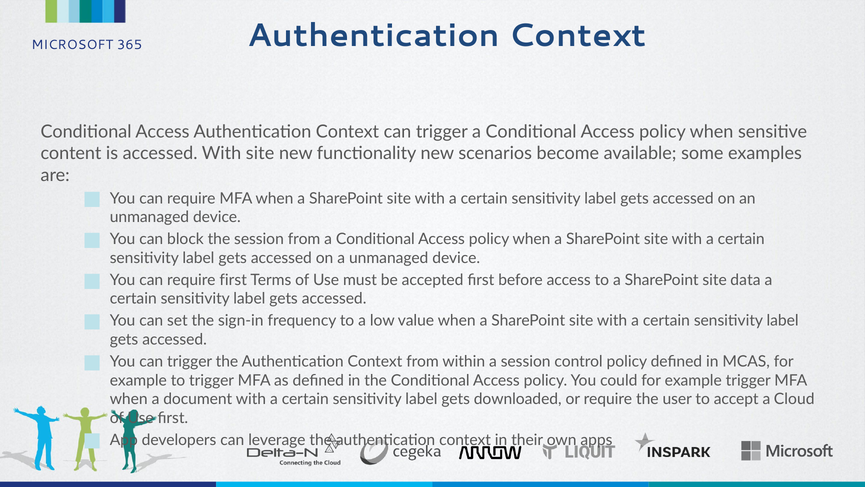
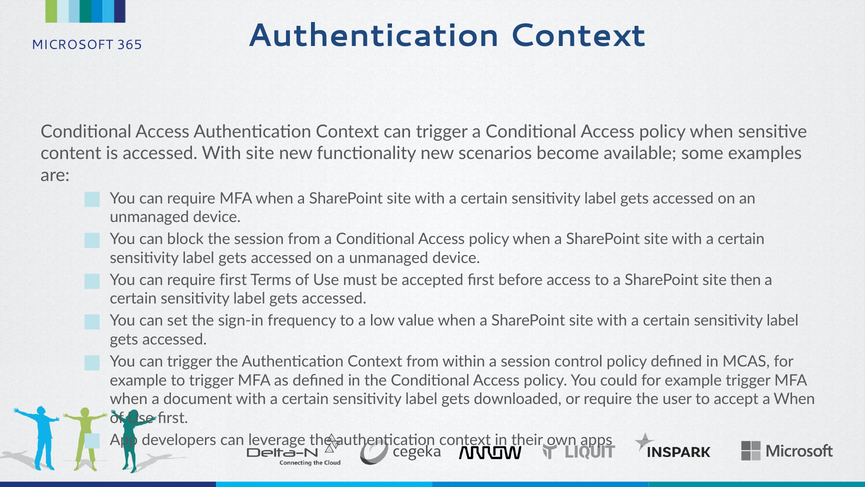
data: data -> then
a Cloud: Cloud -> When
